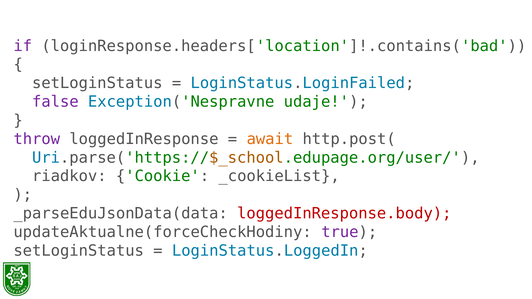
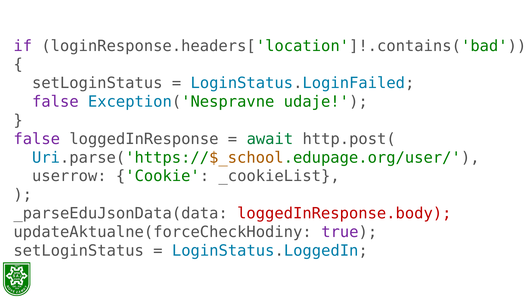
throw at (37, 139): throw -> false
await colour: orange -> green
riadkov: riadkov -> userrow
